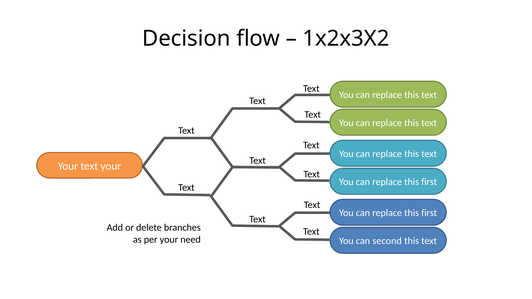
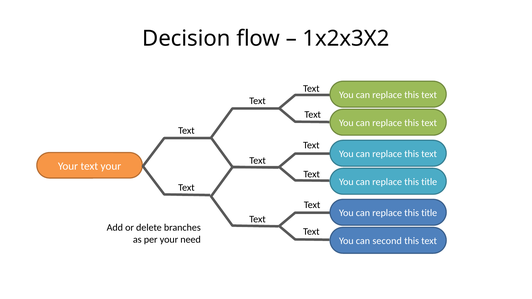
first at (429, 182): first -> title
first at (429, 213): first -> title
